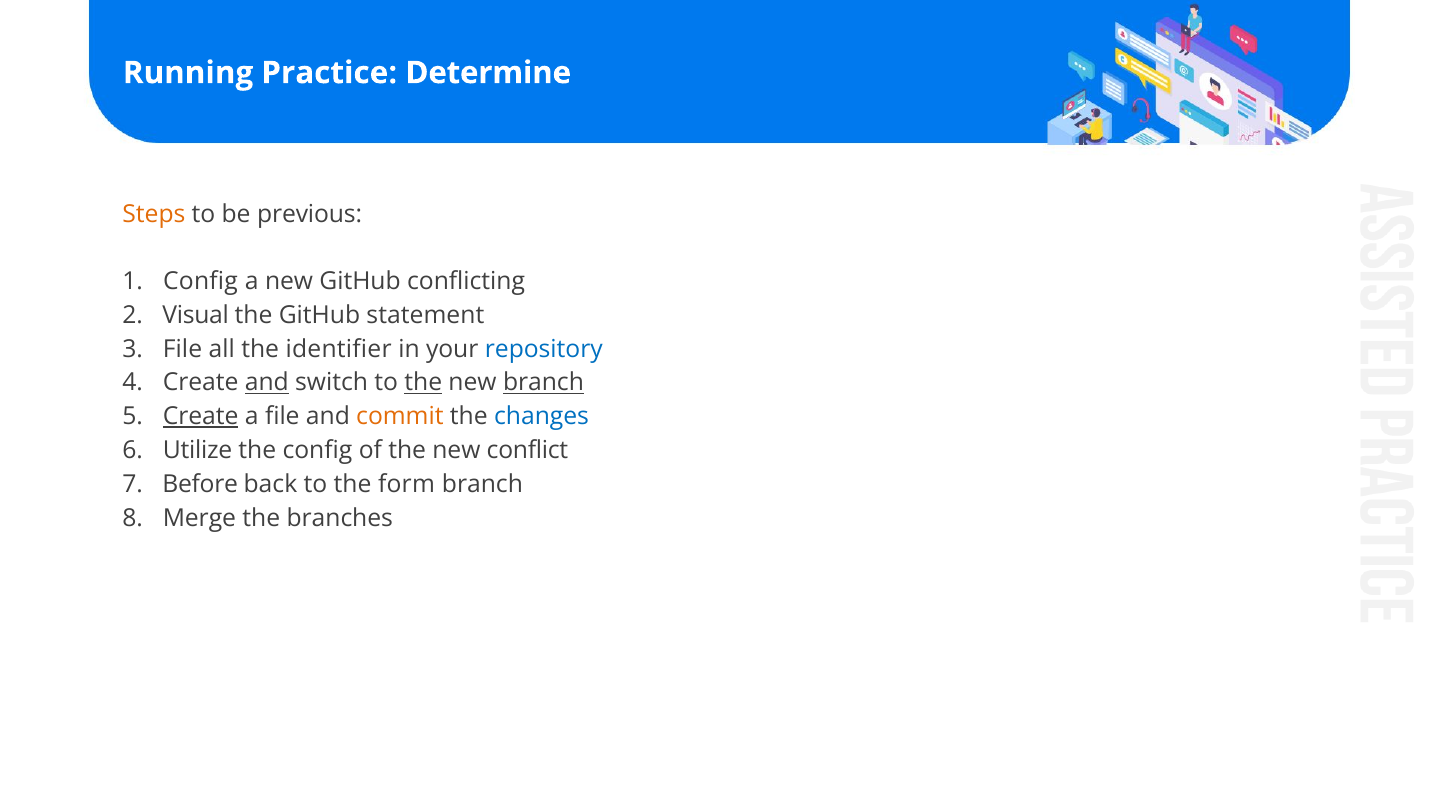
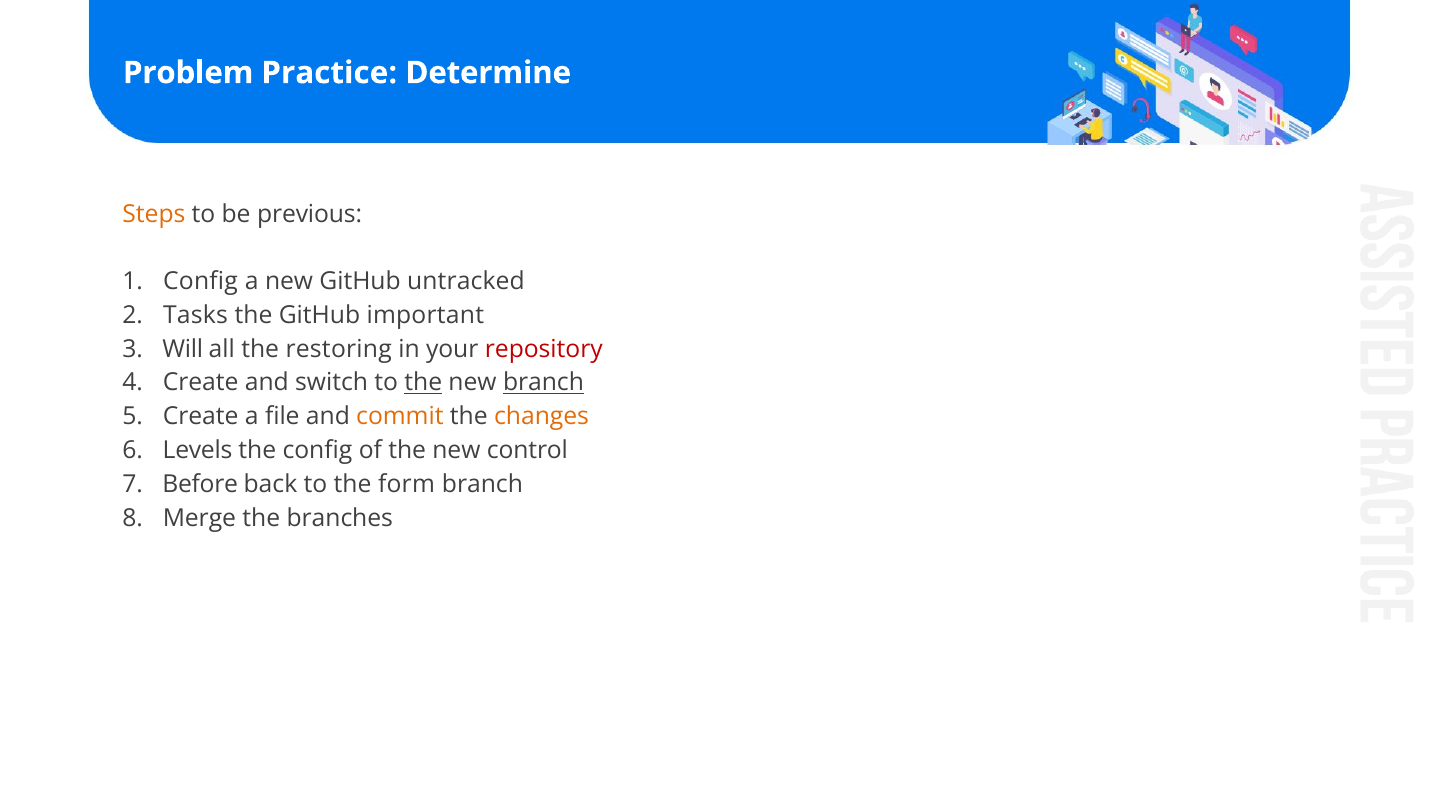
Running: Running -> Problem
conflicting: conflicting -> untracked
Visual: Visual -> Tasks
statement: statement -> important
File at (182, 349): File -> Will
identifier: identifier -> restoring
repository colour: blue -> red
and at (267, 383) underline: present -> none
Create at (201, 417) underline: present -> none
changes colour: blue -> orange
Utilize: Utilize -> Levels
conflict: conflict -> control
